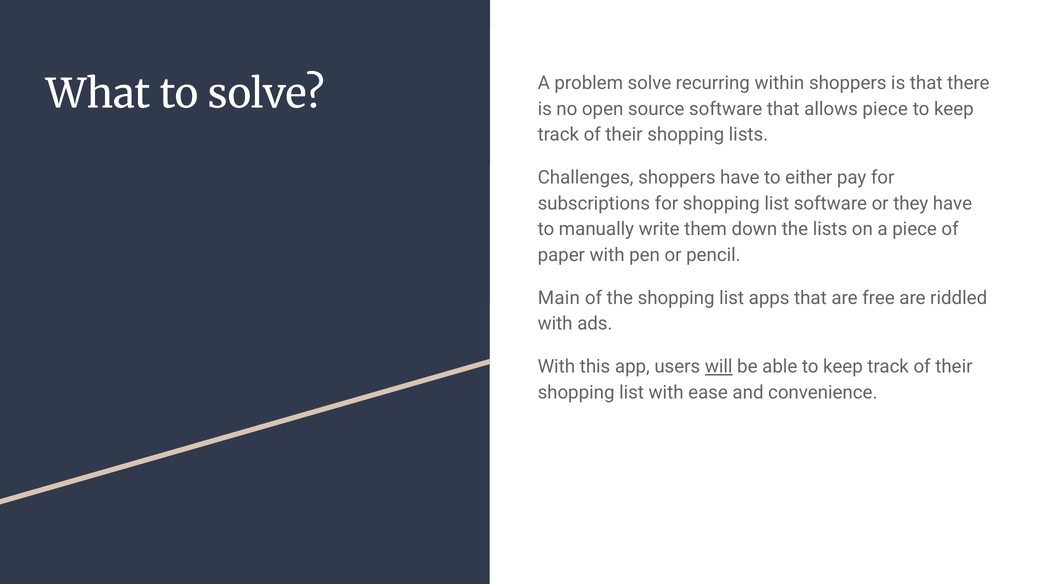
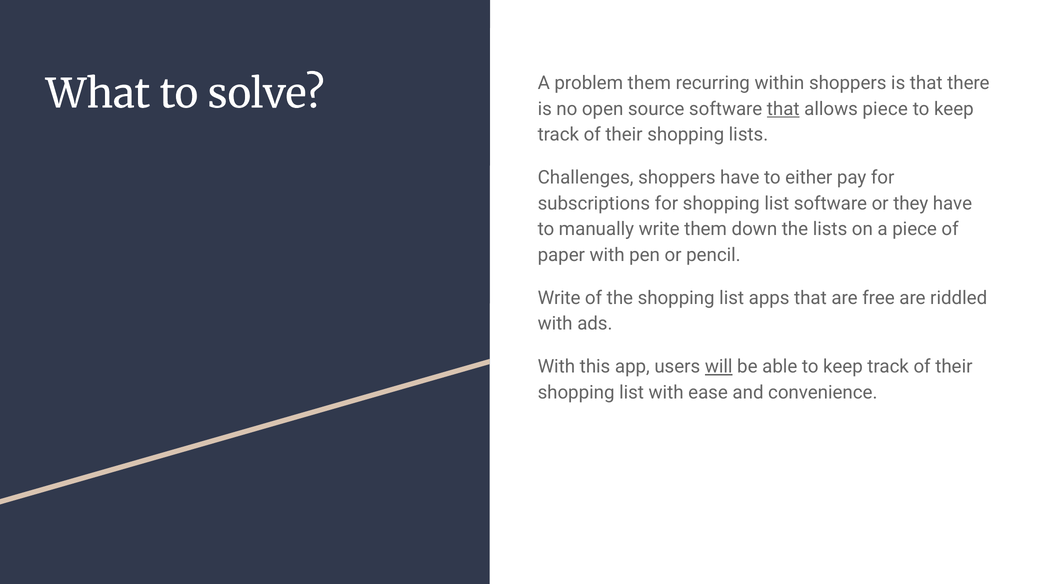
problem solve: solve -> them
that at (783, 109) underline: none -> present
Main at (559, 298): Main -> Write
